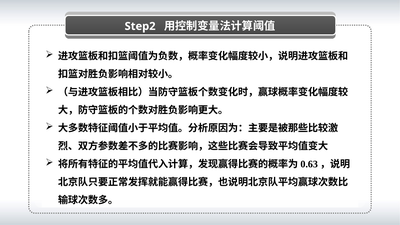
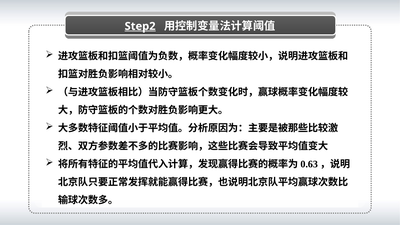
Step2 underline: none -> present
